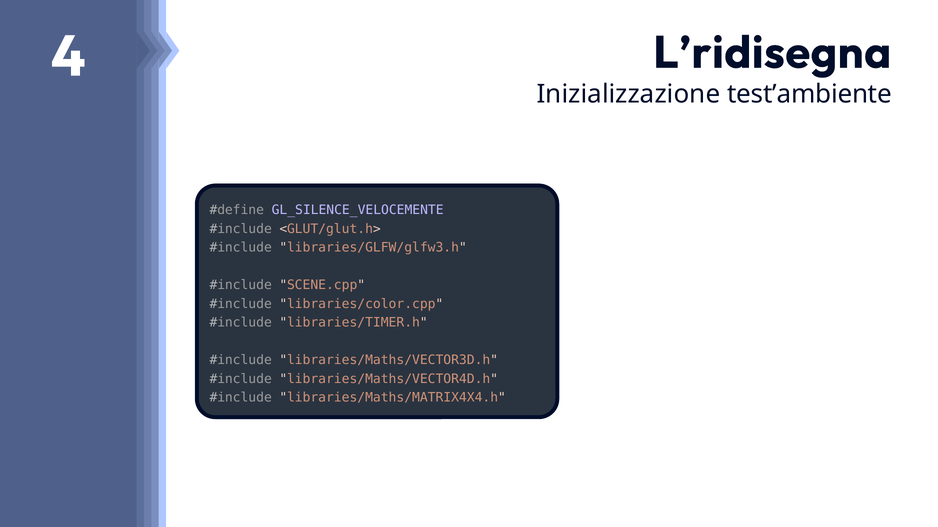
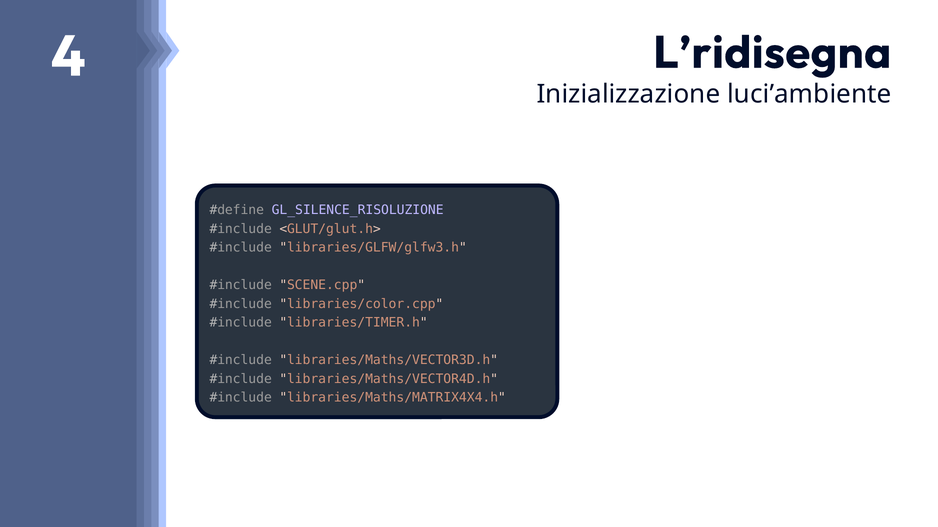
test’ambiente: test’ambiente -> luci’ambiente
GL_SILENCE_VELOCEMENTE: GL_SILENCE_VELOCEMENTE -> GL_SILENCE_RISOLUZIONE
